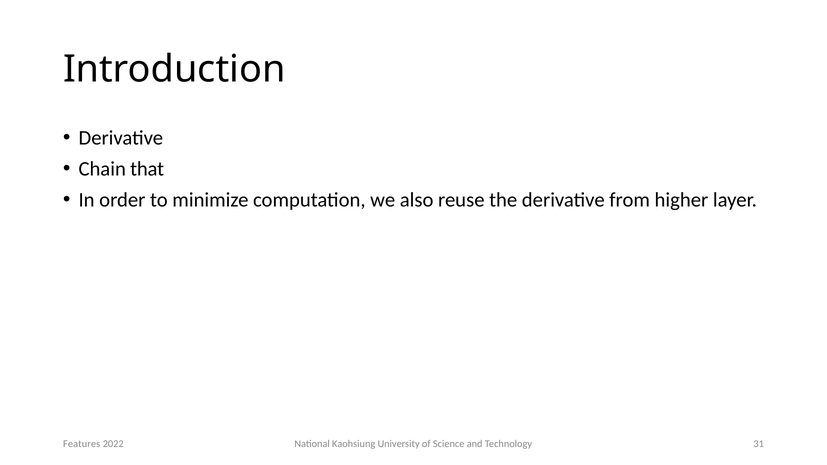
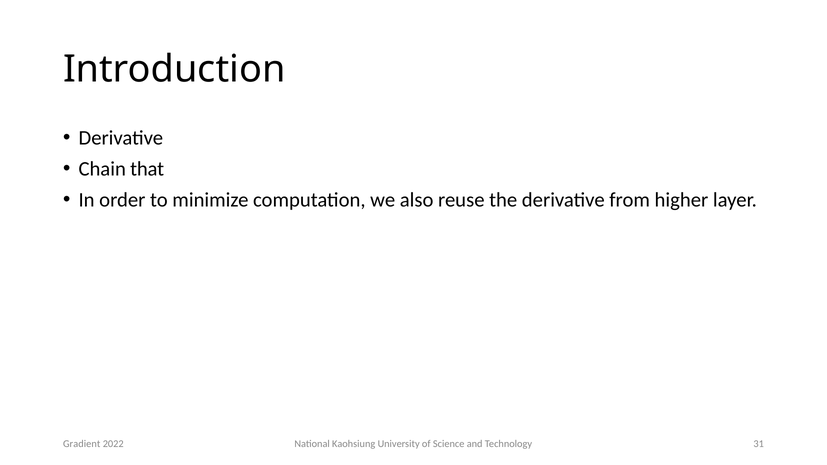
Features: Features -> Gradient
